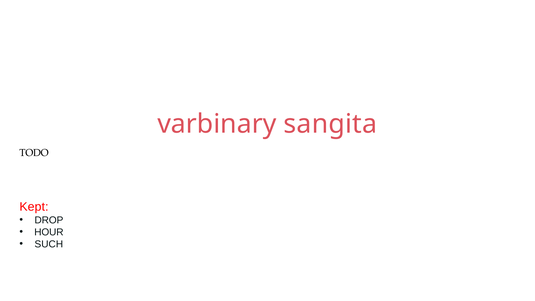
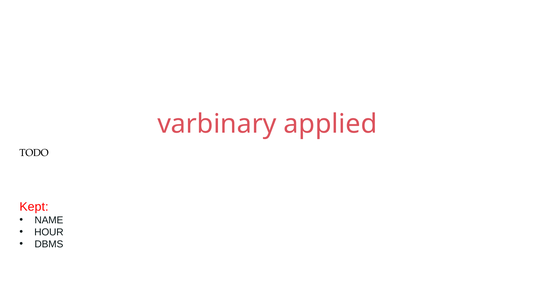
sangita: sangita -> applied
DROP: DROP -> NAME
SUCH: SUCH -> DBMS
